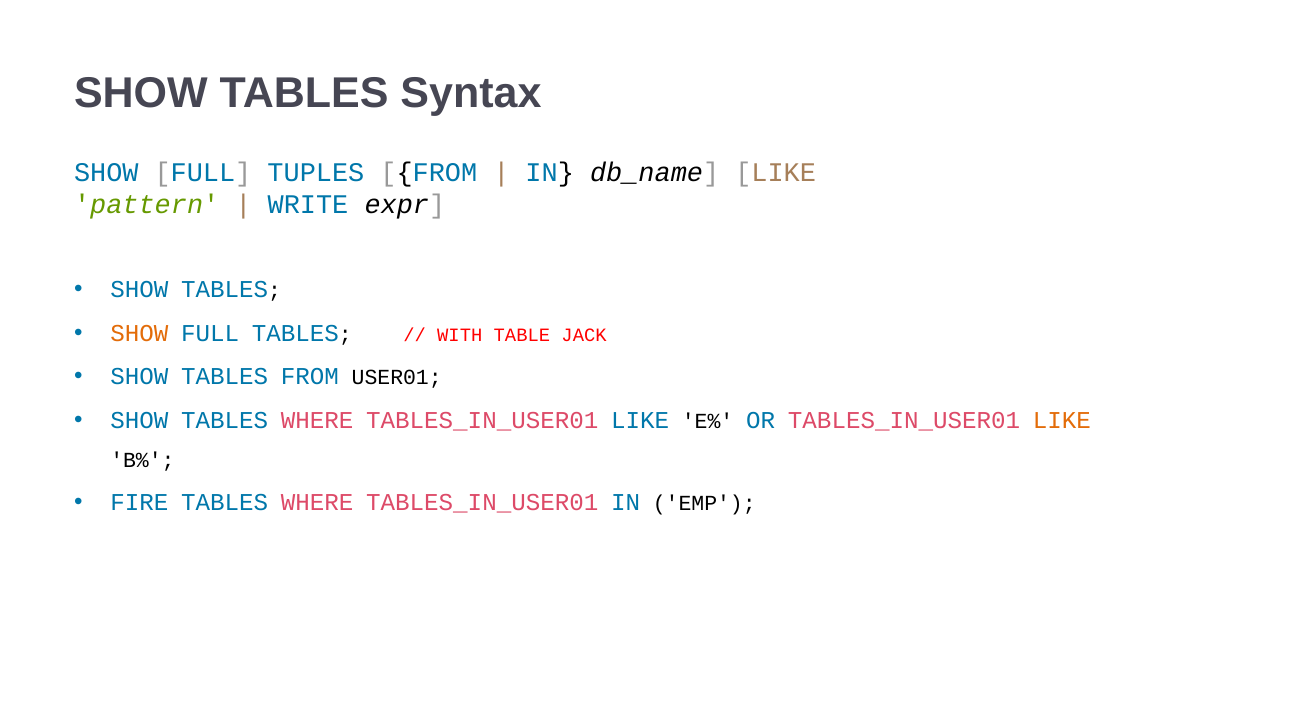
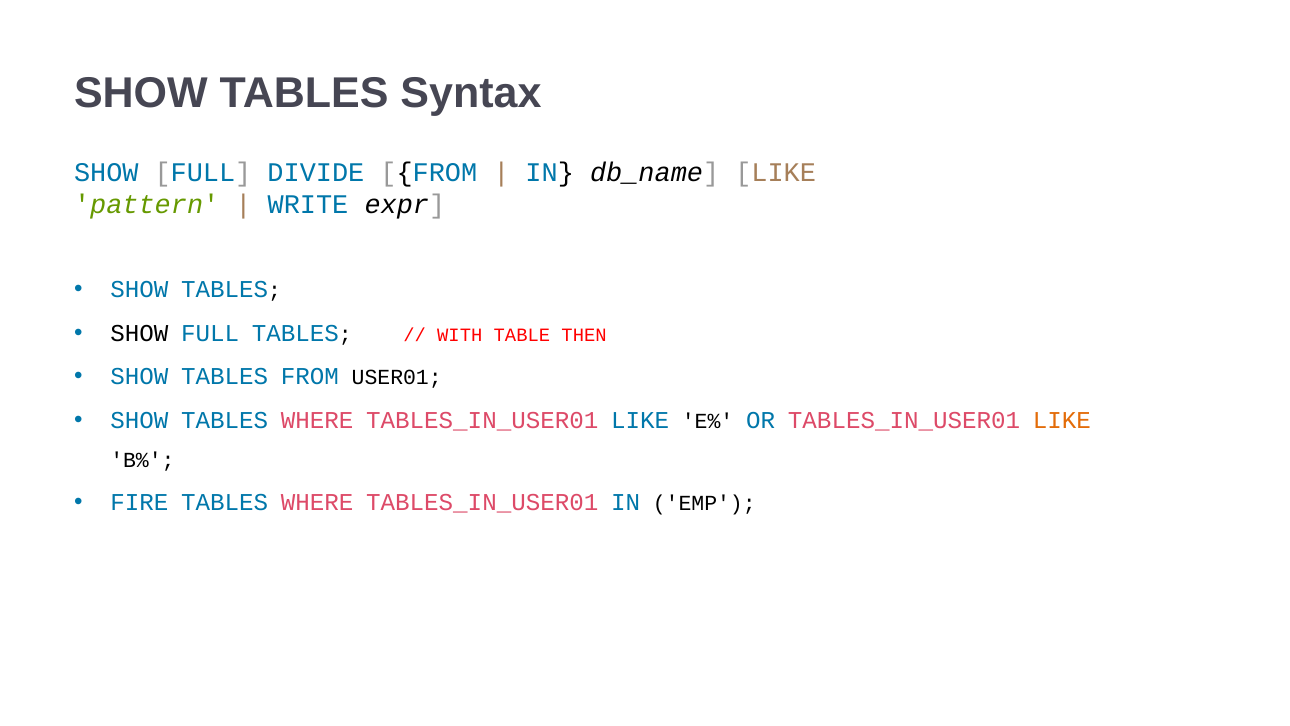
TUPLES: TUPLES -> DIVIDE
SHOW at (139, 333) colour: orange -> black
JACK: JACK -> THEN
